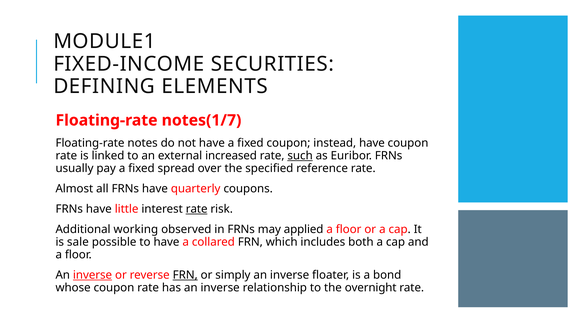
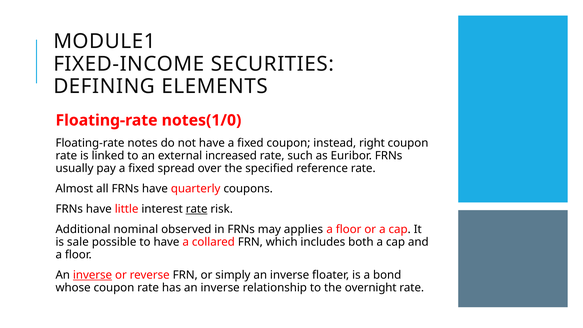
notes(1/7: notes(1/7 -> notes(1/0
instead have: have -> right
such underline: present -> none
working: working -> nominal
applied: applied -> applies
FRN at (185, 275) underline: present -> none
